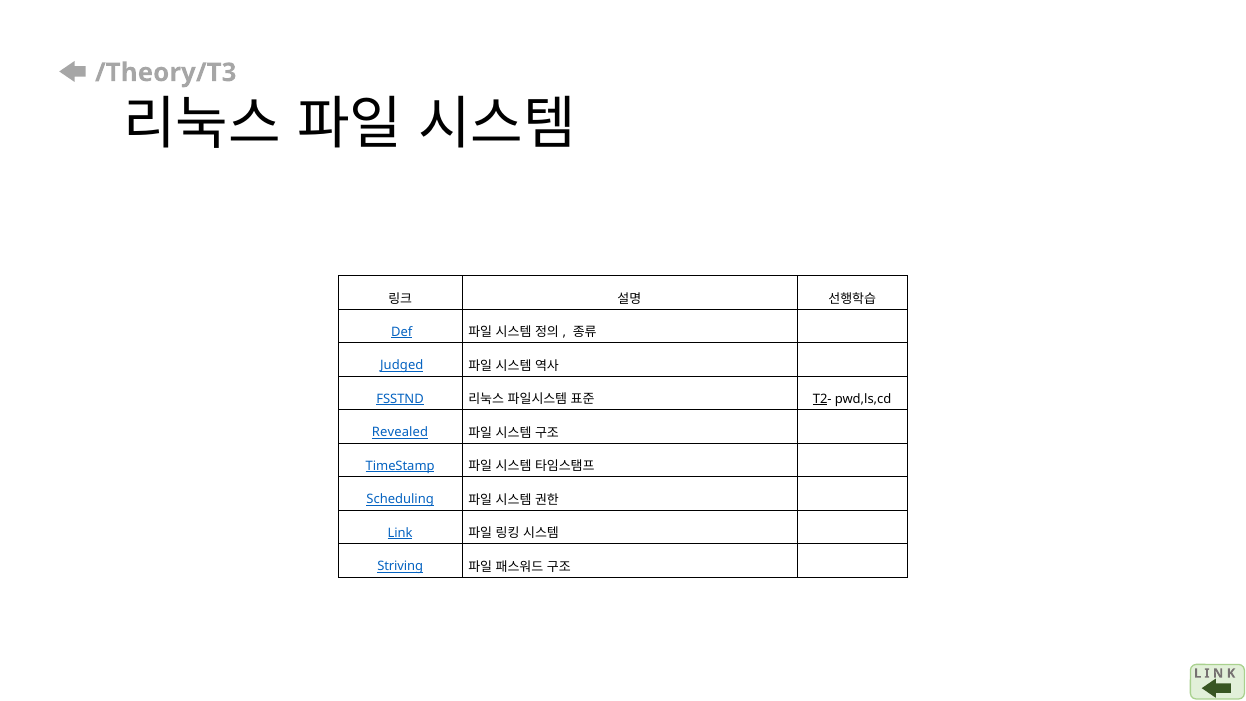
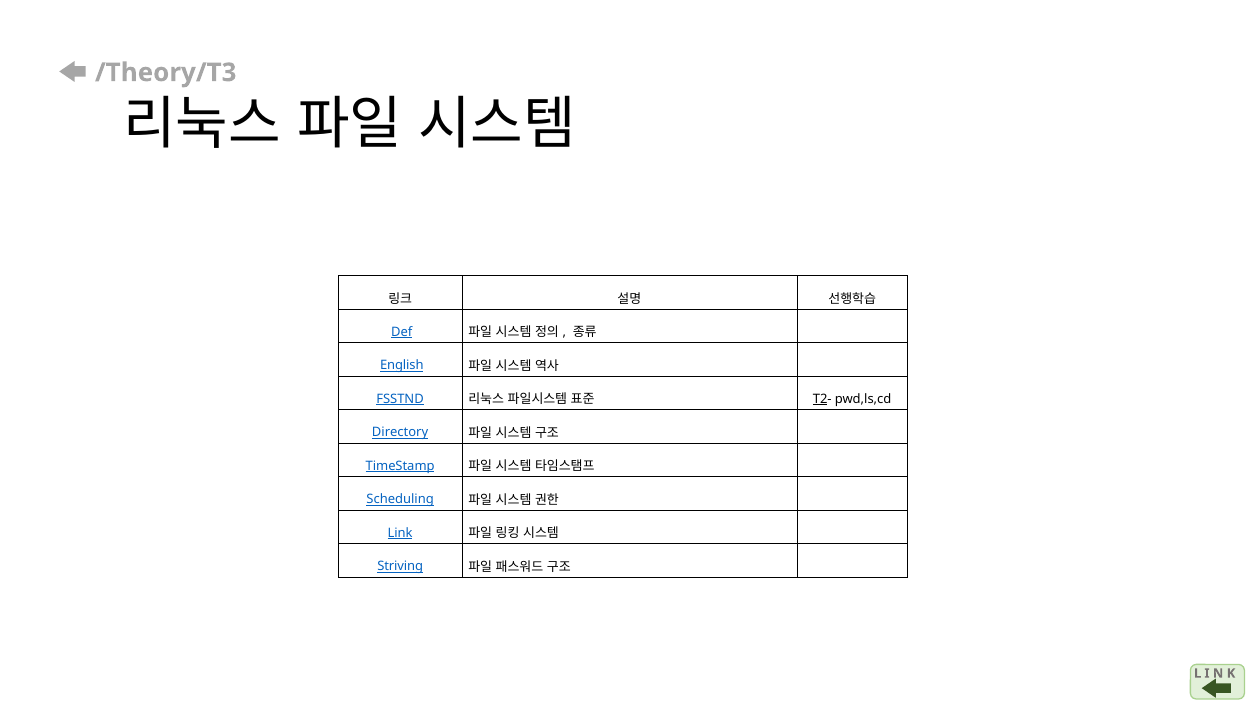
Judged: Judged -> English
Revealed: Revealed -> Directory
